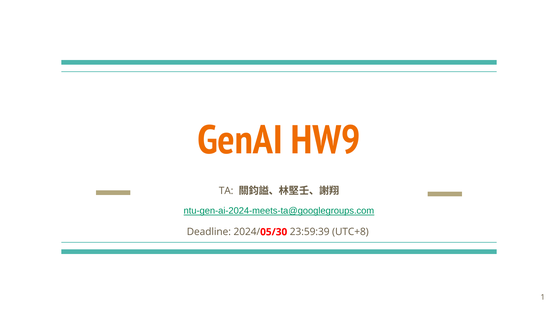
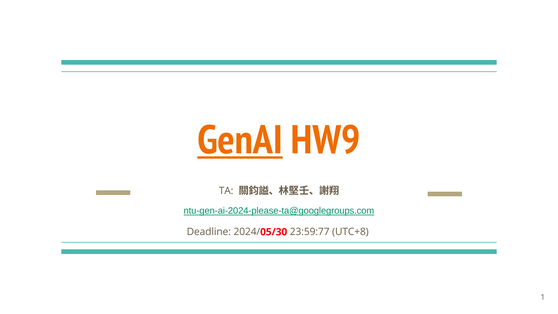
GenAI underline: none -> present
ntu-gen-ai-2024-meets-ta@googlegroups.com: ntu-gen-ai-2024-meets-ta@googlegroups.com -> ntu-gen-ai-2024-please-ta@googlegroups.com
23:59:39: 23:59:39 -> 23:59:77
